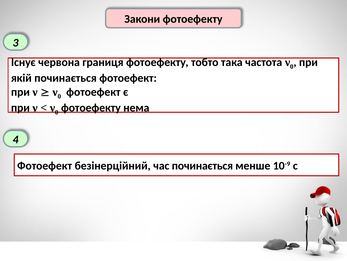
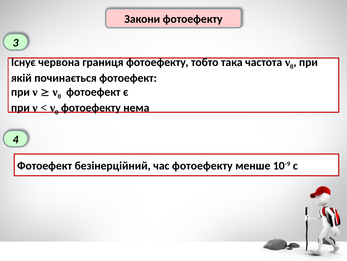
час починається: починається -> фотоефекту
